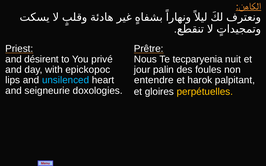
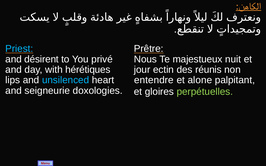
Priest colour: white -> light blue
tecparyenia: tecparyenia -> majestueux
epickopoc: epickopoc -> hérétiques
palin: palin -> ectin
foules: foules -> réunis
harok: harok -> alone
perpétuelles colour: yellow -> light green
